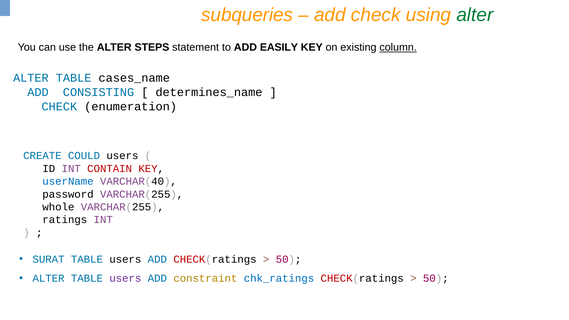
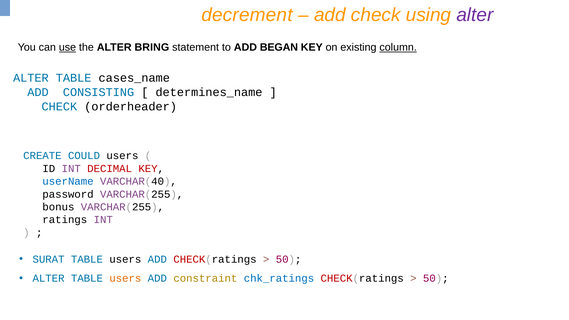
subqueries: subqueries -> decrement
alter at (475, 15) colour: green -> purple
use underline: none -> present
STEPS: STEPS -> BRING
EASILY: EASILY -> BEGAN
enumeration: enumeration -> orderheader
CONTAIN: CONTAIN -> DECIMAL
whole: whole -> bonus
users at (125, 279) colour: purple -> orange
